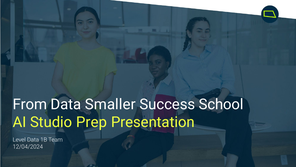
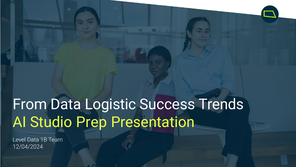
Smaller: Smaller -> Logistic
School: School -> Trends
